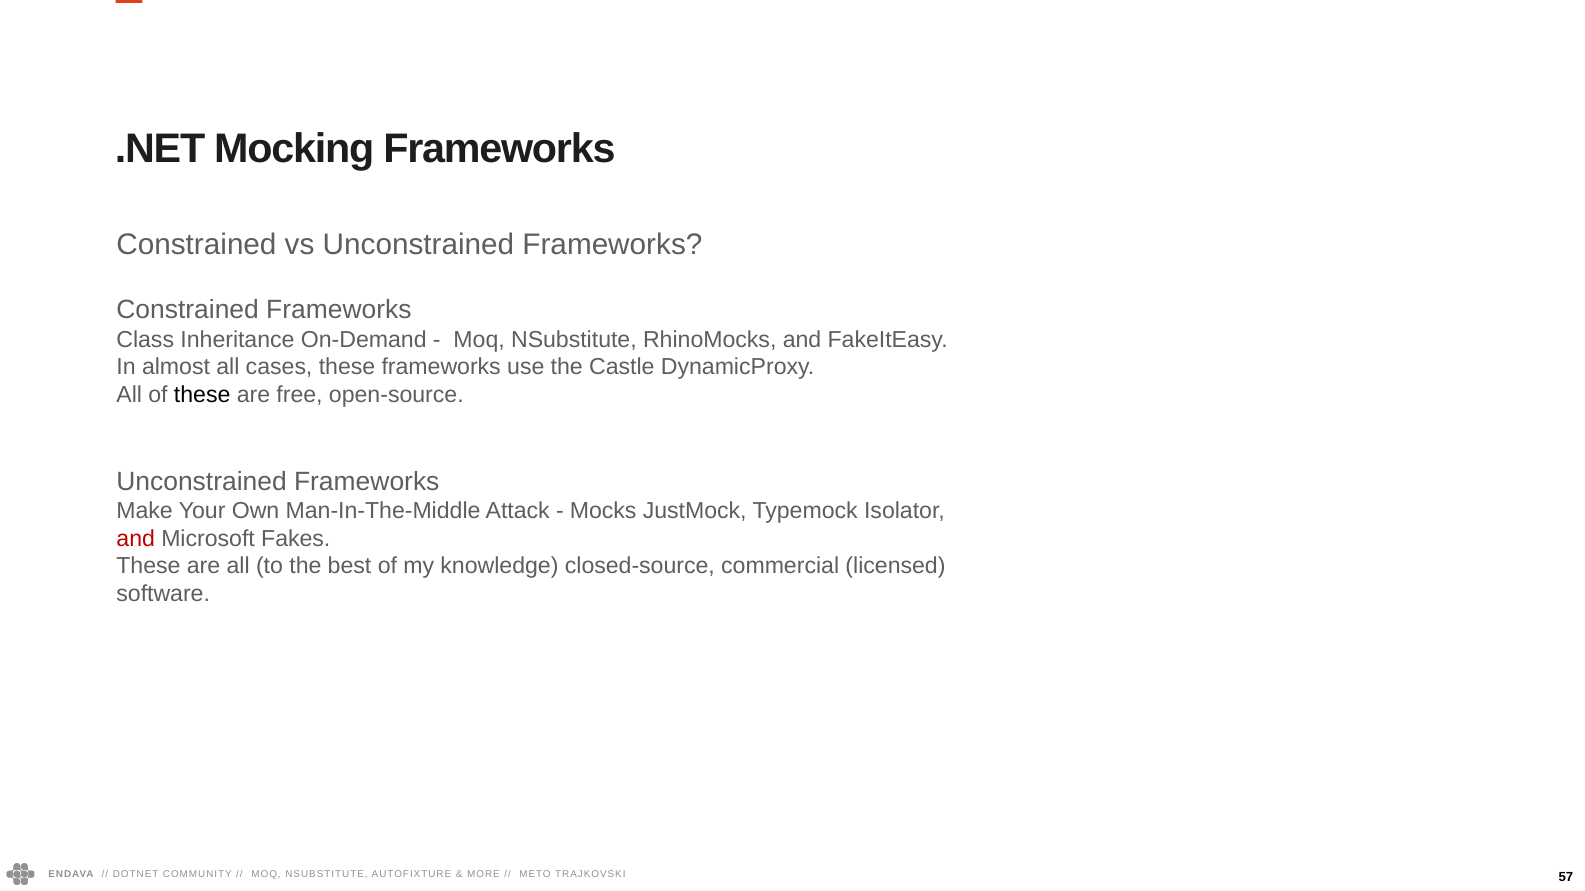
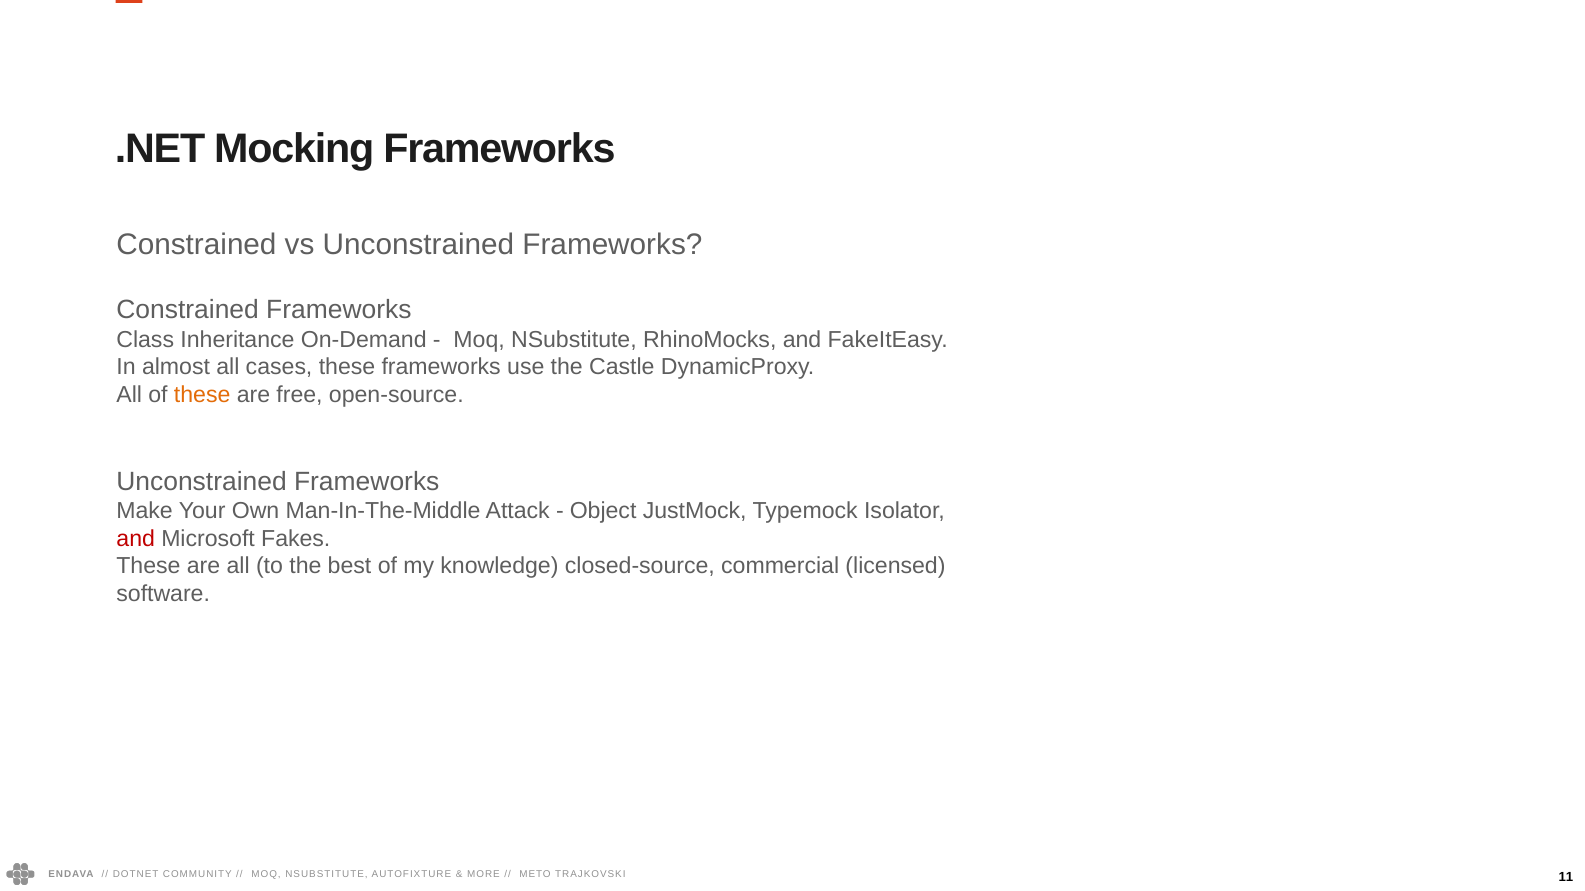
these at (202, 395) colour: black -> orange
Mocks: Mocks -> Object
57: 57 -> 11
